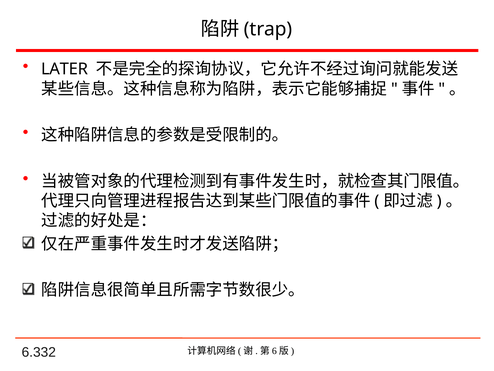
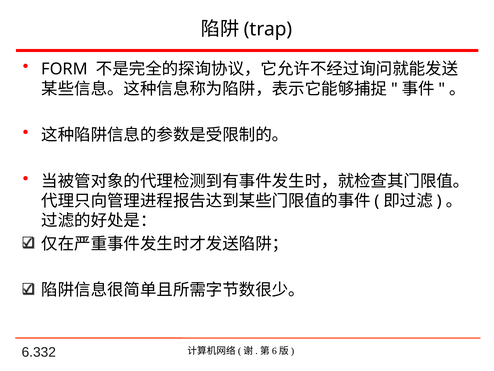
LATER: LATER -> FORM
